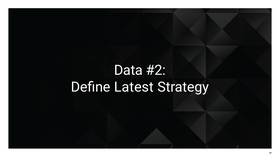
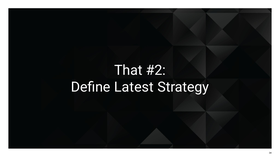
Data: Data -> That
